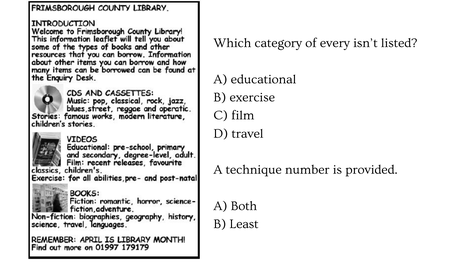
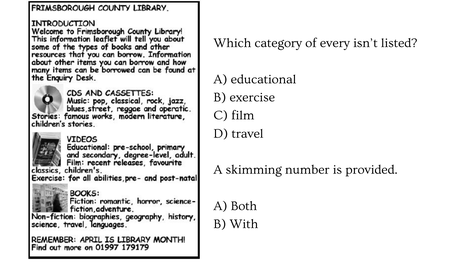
technique: technique -> skimming
Least: Least -> With
